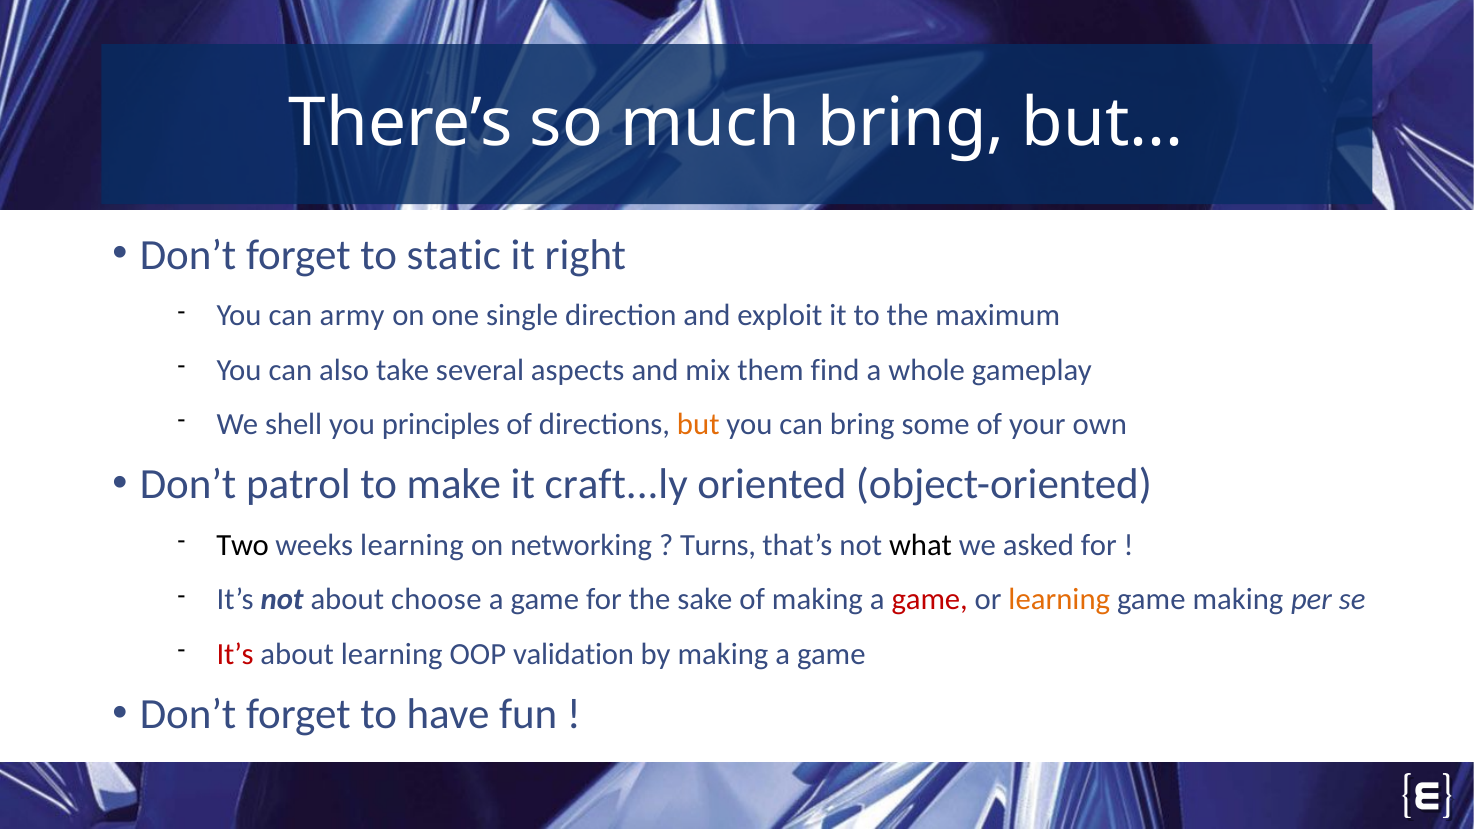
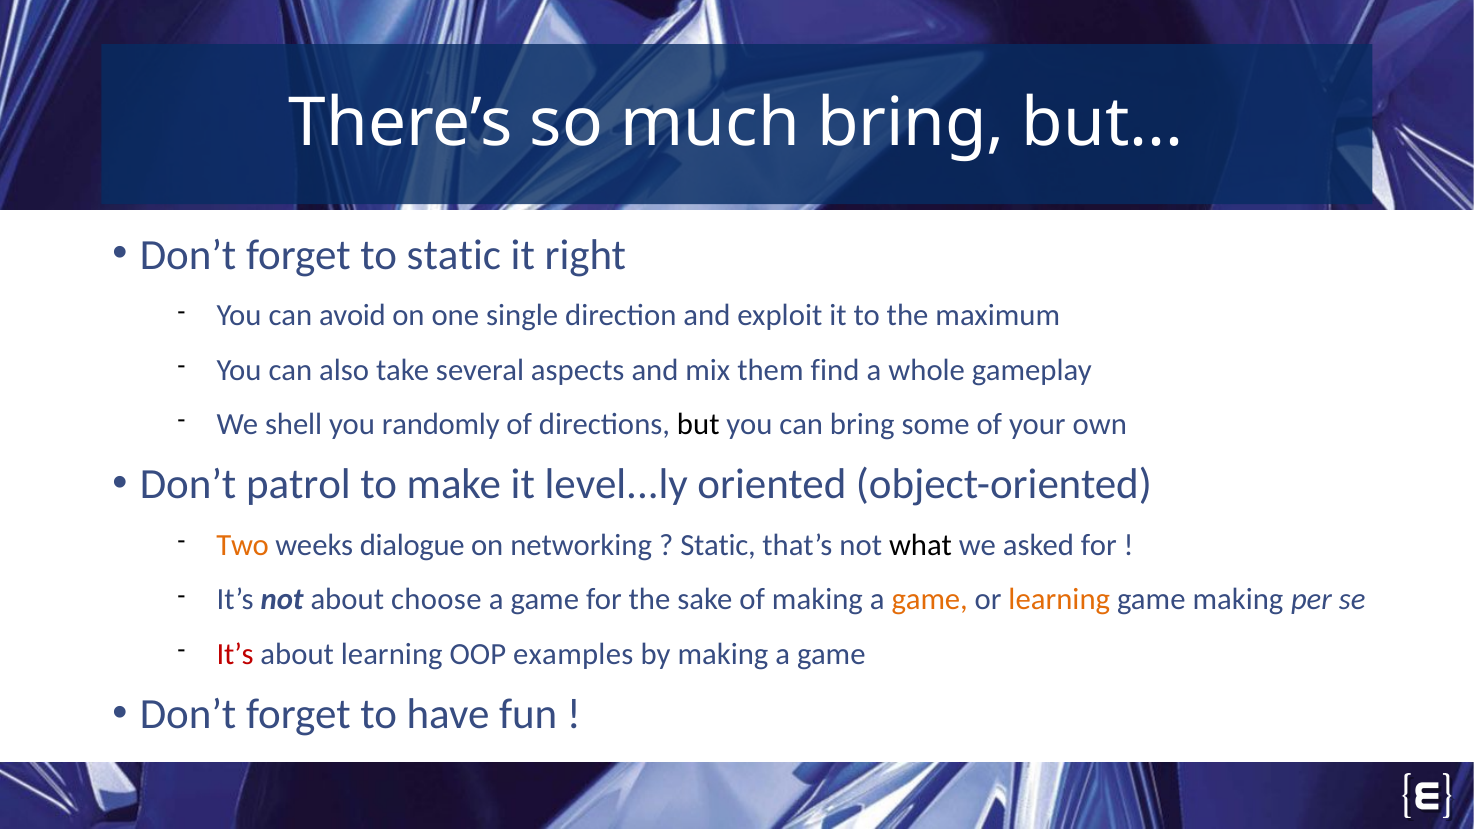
army: army -> avoid
principles: principles -> randomly
but at (698, 424) colour: orange -> black
craft...ly: craft...ly -> level...ly
Two colour: black -> orange
weeks learning: learning -> dialogue
Turns at (718, 546): Turns -> Static
game at (930, 600) colour: red -> orange
validation: validation -> examples
